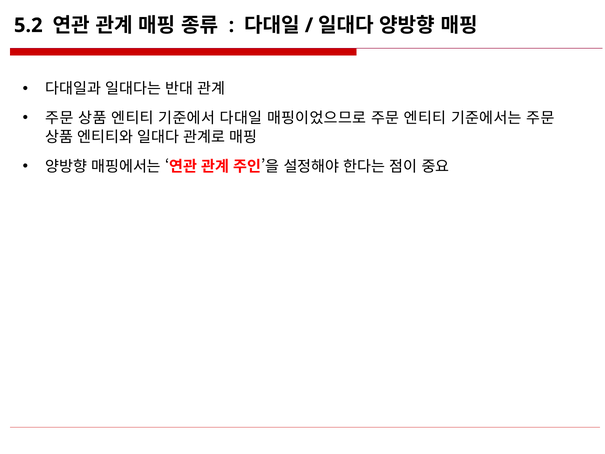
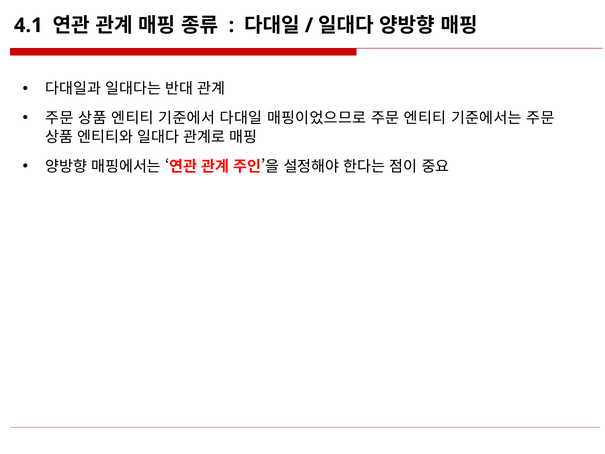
5.2: 5.2 -> 4.1
